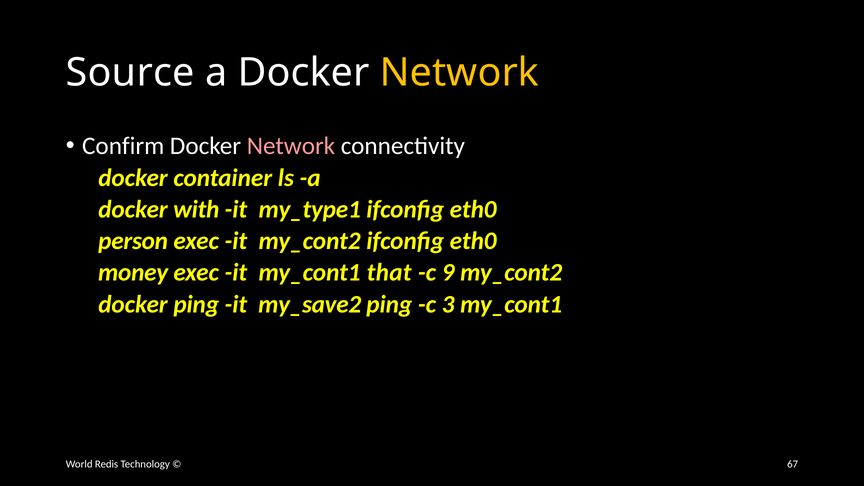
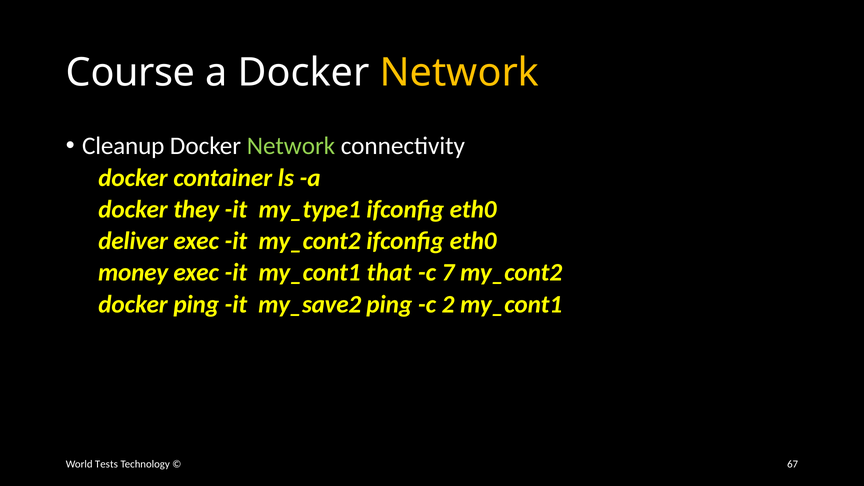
Source: Source -> Course
Confirm: Confirm -> Cleanup
Network at (291, 146) colour: pink -> light green
with: with -> they
person: person -> deliver
9: 9 -> 7
3: 3 -> 2
Redis: Redis -> Tests
